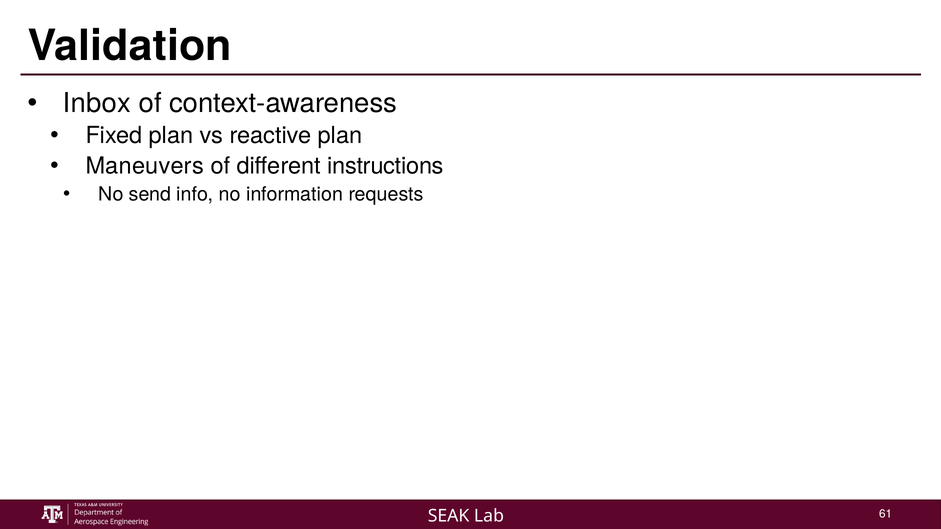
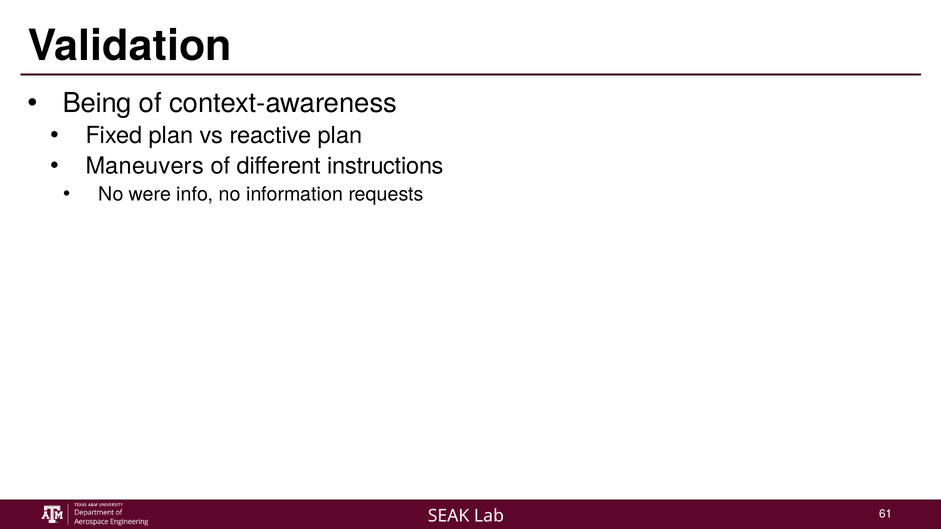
Inbox: Inbox -> Being
send: send -> were
